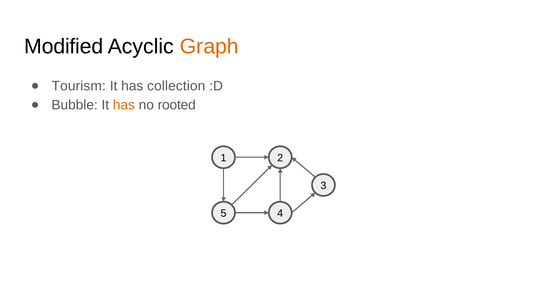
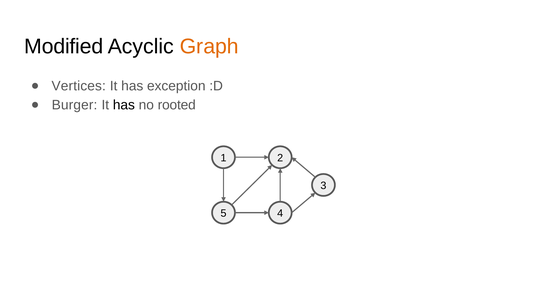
Tourism: Tourism -> Vertices
collection: collection -> exception
Bubble: Bubble -> Burger
has at (124, 105) colour: orange -> black
